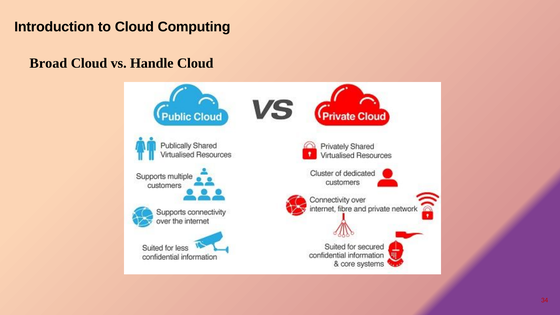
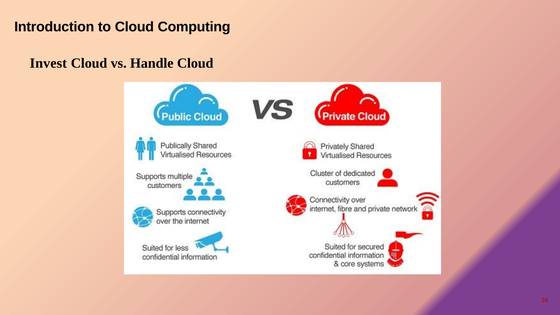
Broad: Broad -> Invest
